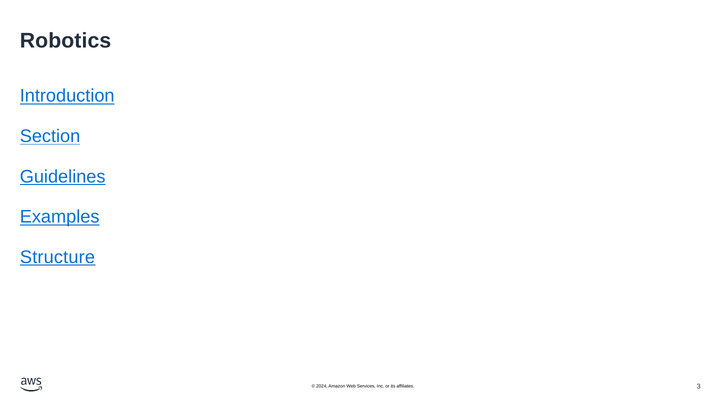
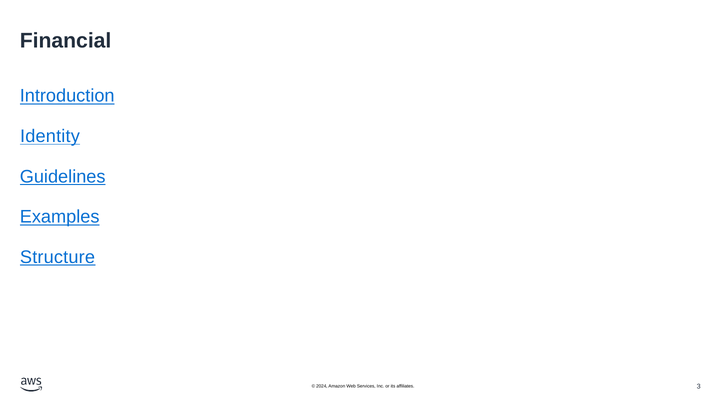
Robotics: Robotics -> Financial
Section: Section -> Identity
